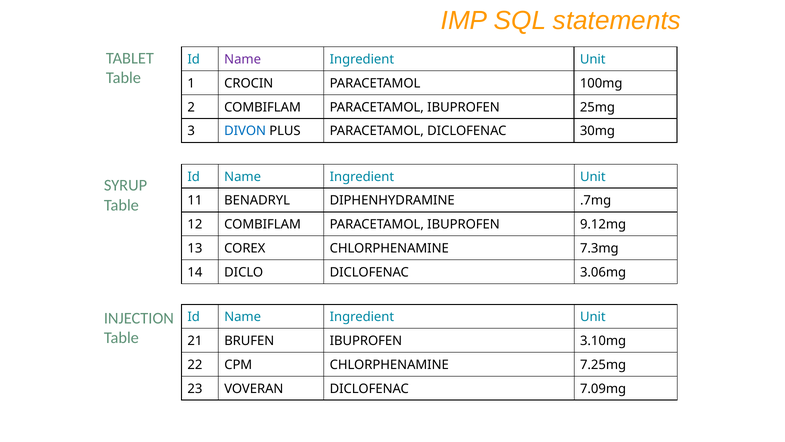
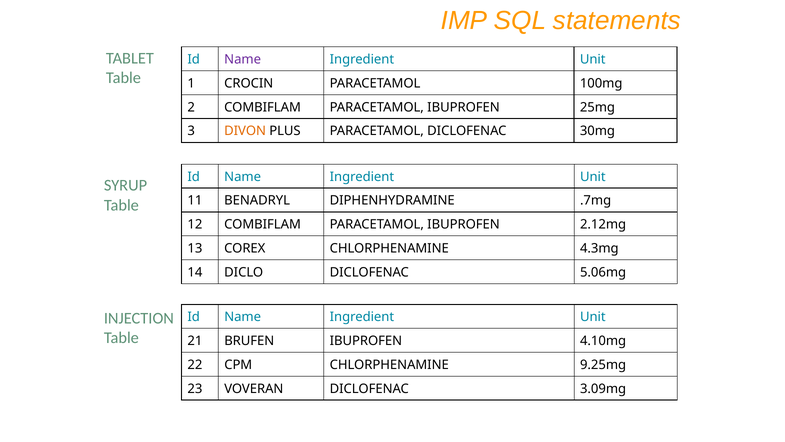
DIVON colour: blue -> orange
9.12mg: 9.12mg -> 2.12mg
7.3mg: 7.3mg -> 4.3mg
3.06mg: 3.06mg -> 5.06mg
3.10mg: 3.10mg -> 4.10mg
7.25mg: 7.25mg -> 9.25mg
7.09mg: 7.09mg -> 3.09mg
